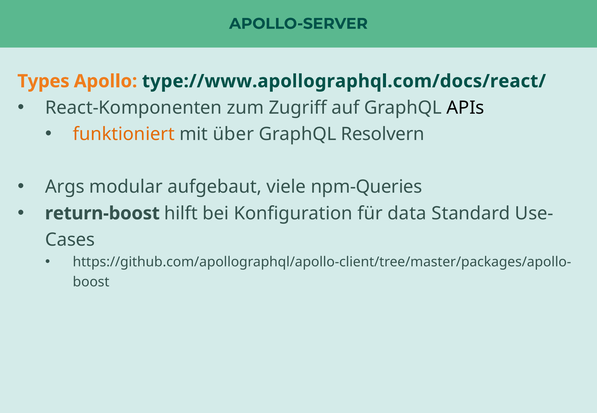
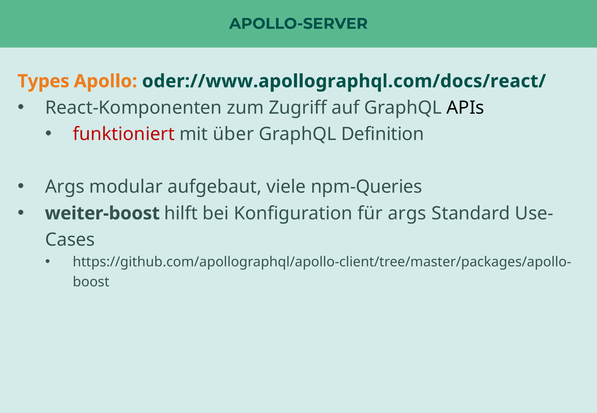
type://www.apollographql.com/docs/react/: type://www.apollographql.com/docs/react/ -> oder://www.apollographql.com/docs/react/
funktioniert colour: orange -> red
Resolvern: Resolvern -> Definition
return-boost: return-boost -> weiter-boost
für data: data -> args
